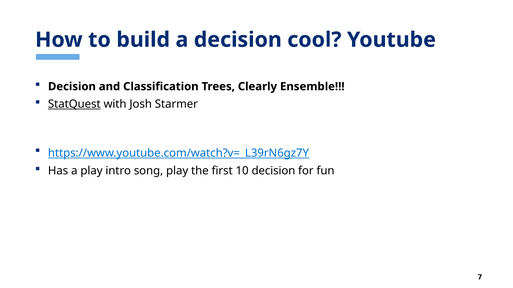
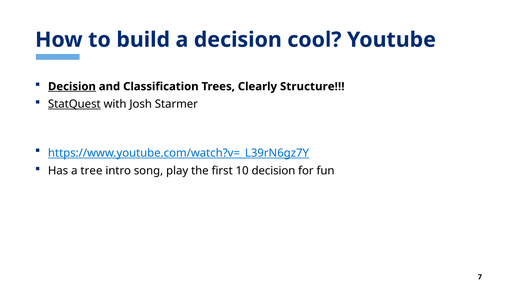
Decision at (72, 87) underline: none -> present
Ensemble: Ensemble -> Structure
a play: play -> tree
